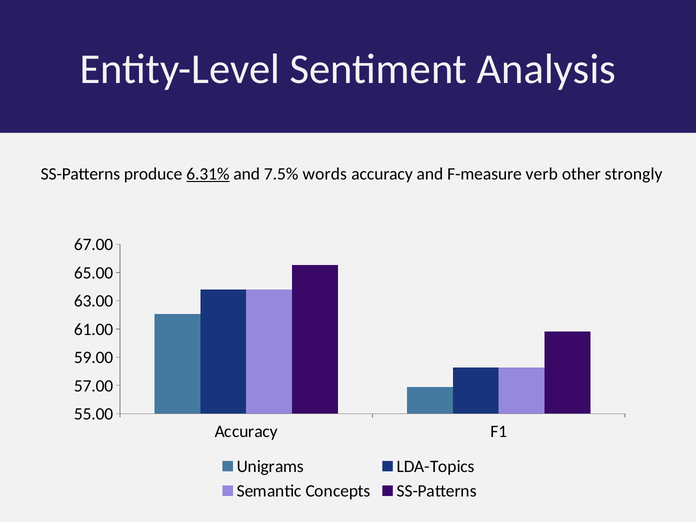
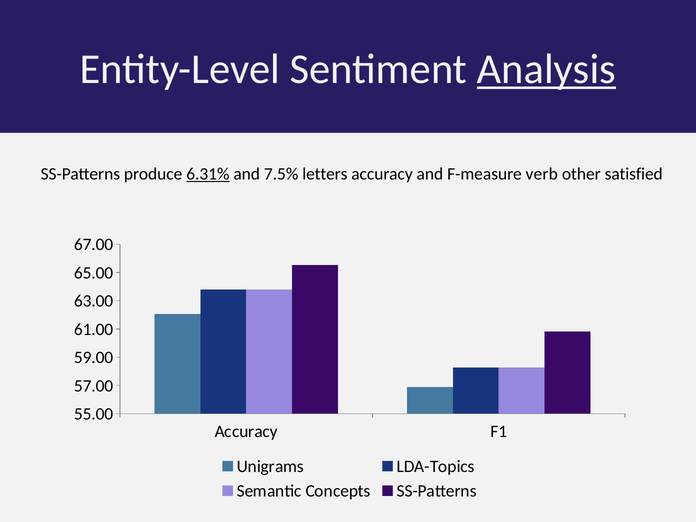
Analysis underline: none -> present
words: words -> letters
strongly: strongly -> satisfied
